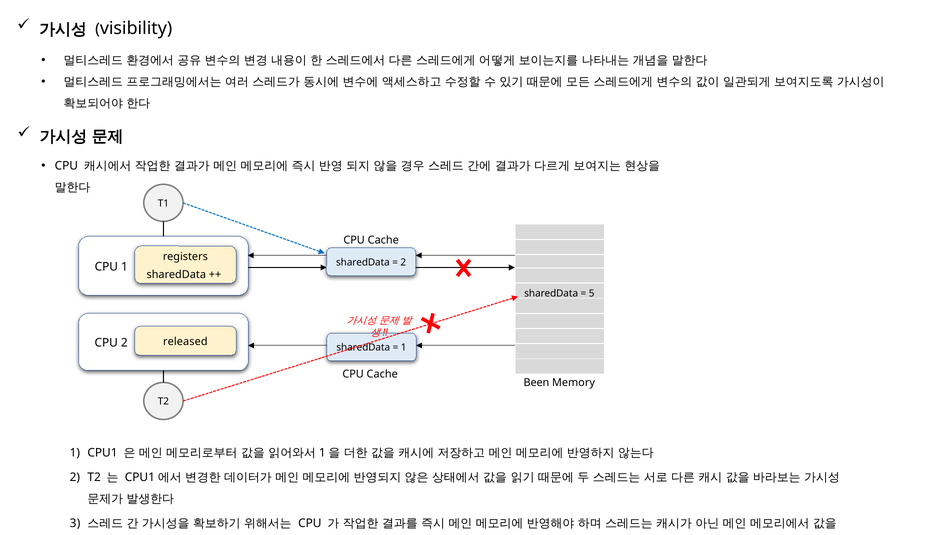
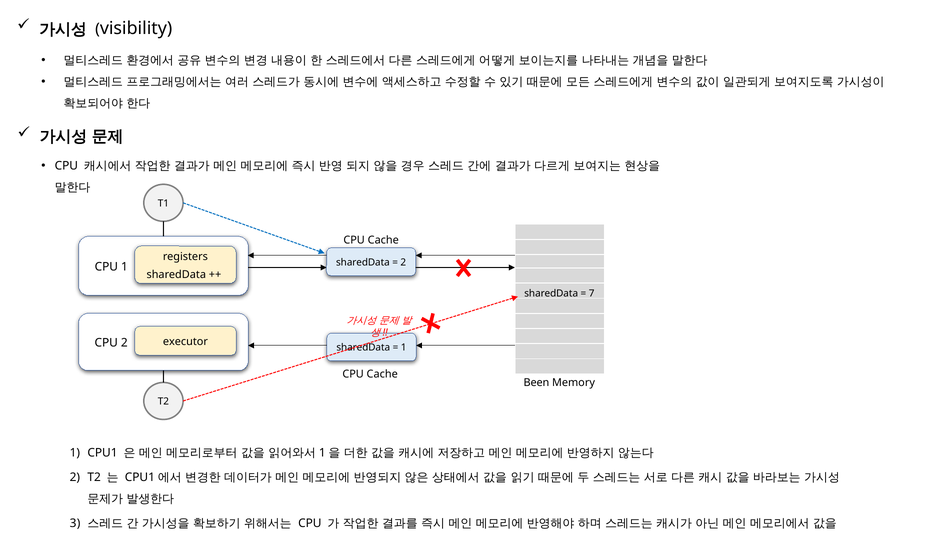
5: 5 -> 7
released: released -> executor
